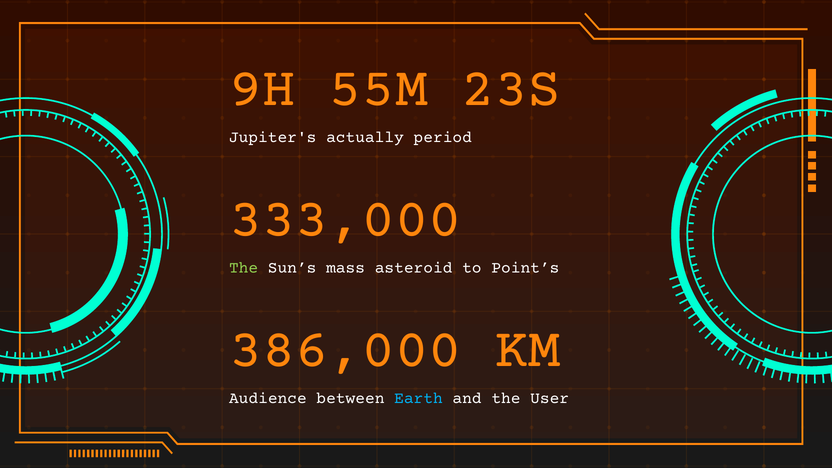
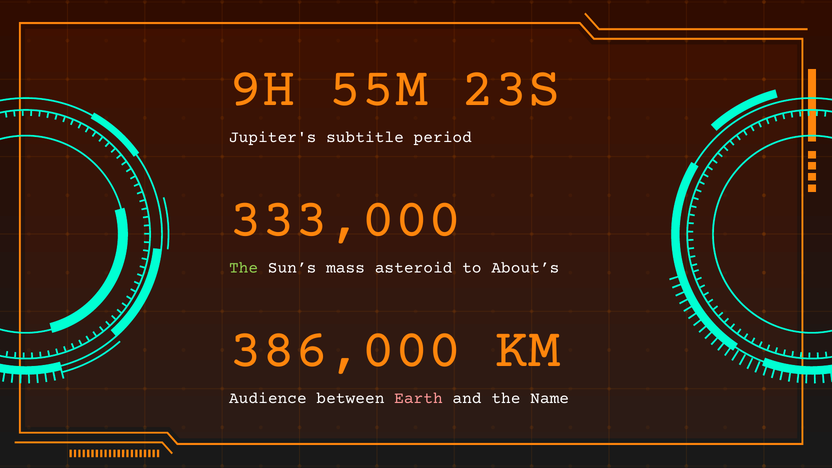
actually: actually -> subtitle
Point’s: Point’s -> About’s
Earth colour: light blue -> pink
User: User -> Name
